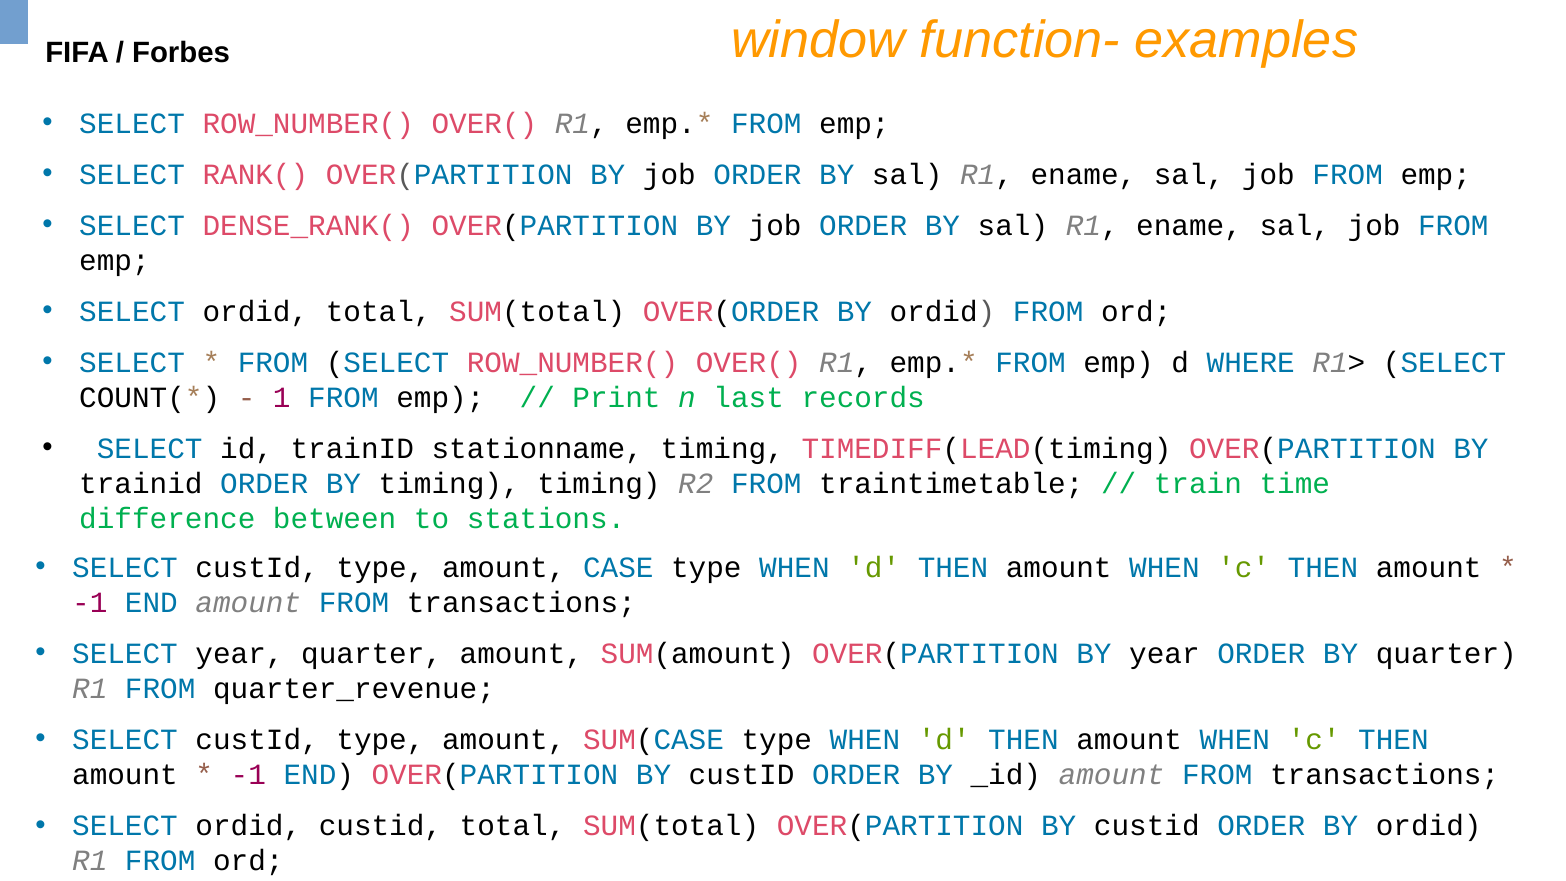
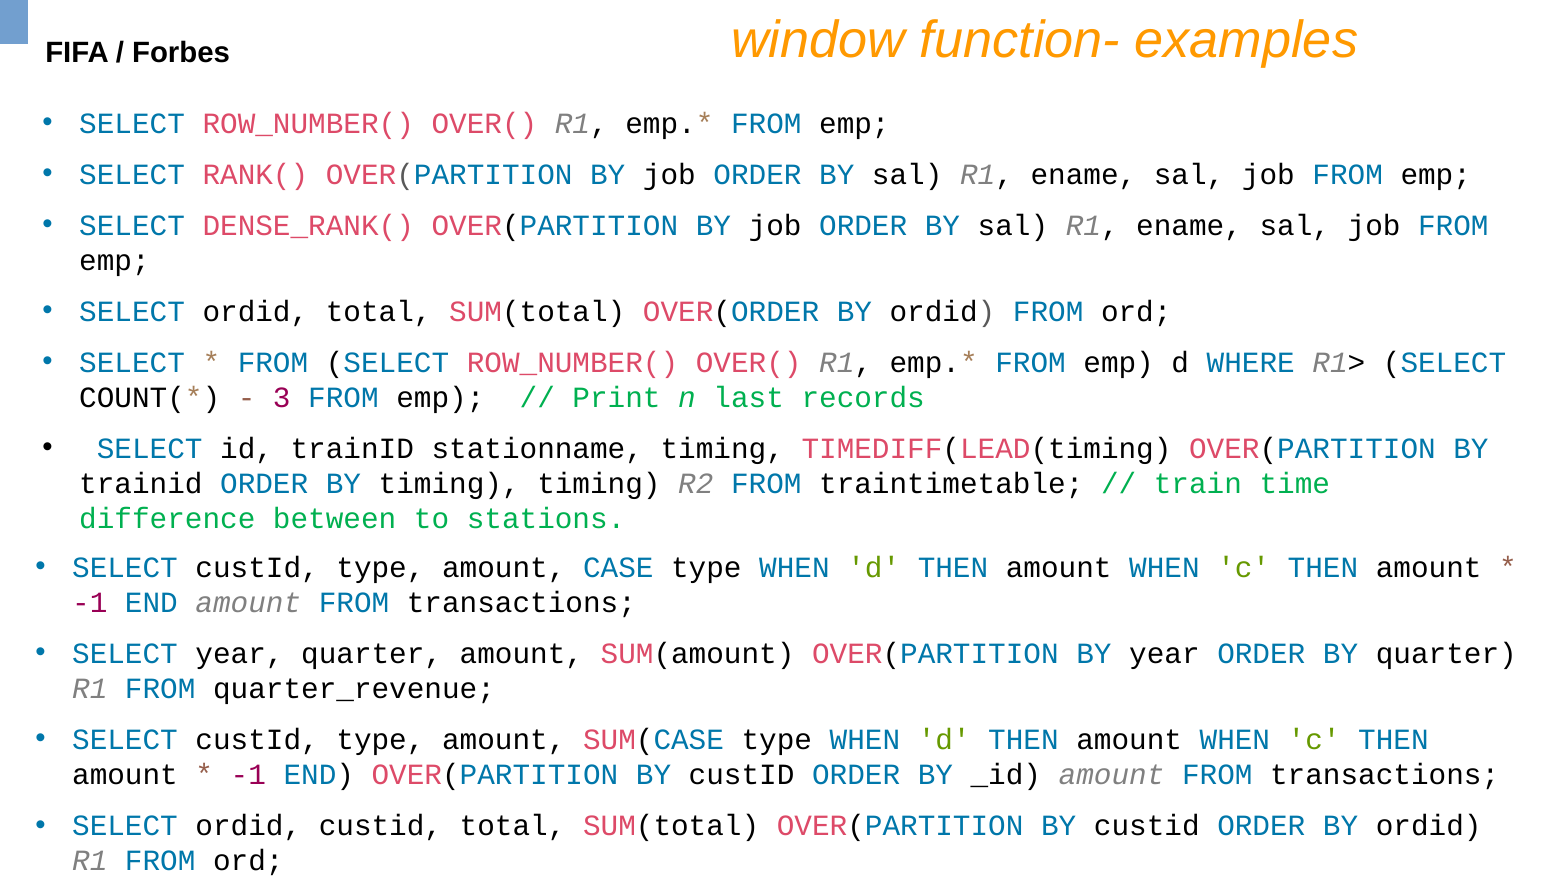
1: 1 -> 3
